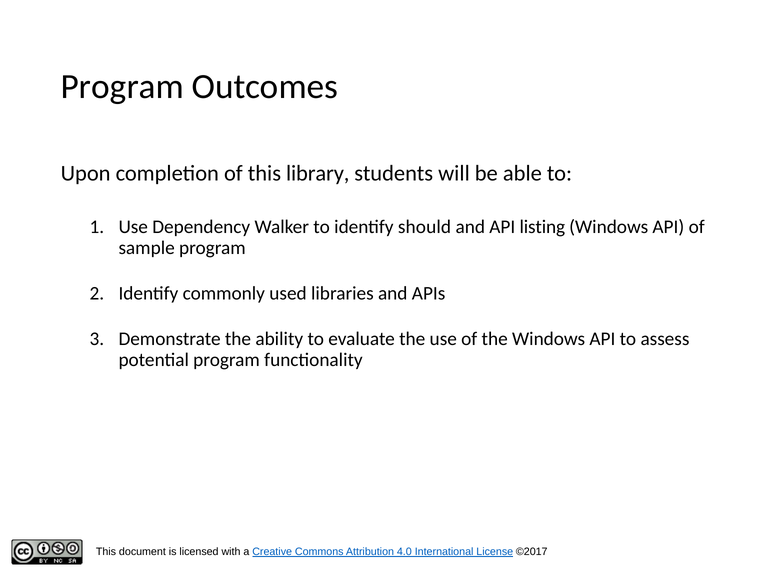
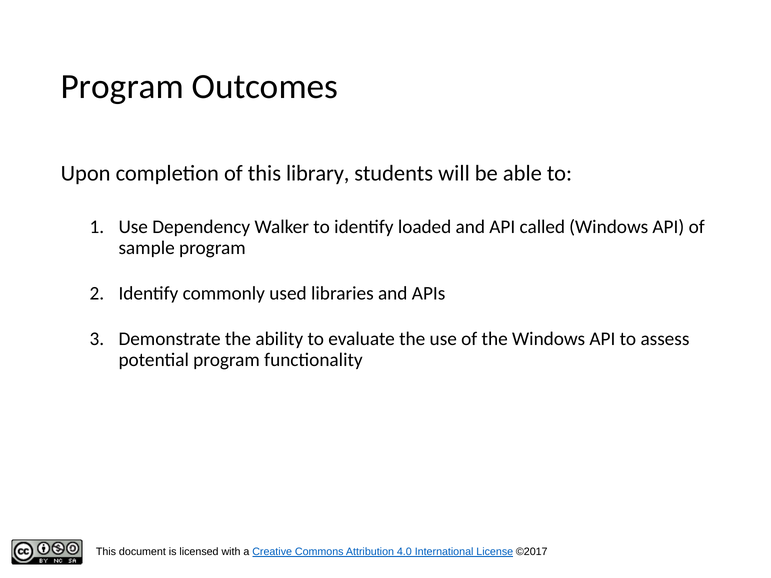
should: should -> loaded
listing: listing -> called
